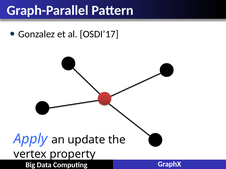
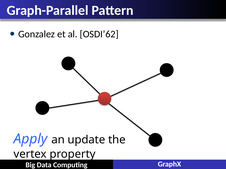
OSDI’17: OSDI’17 -> OSDI’62
